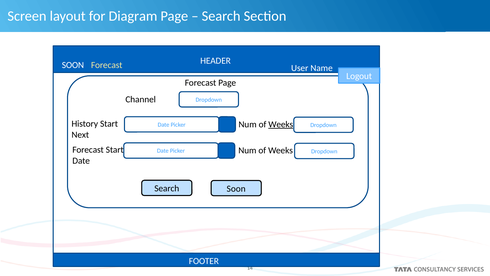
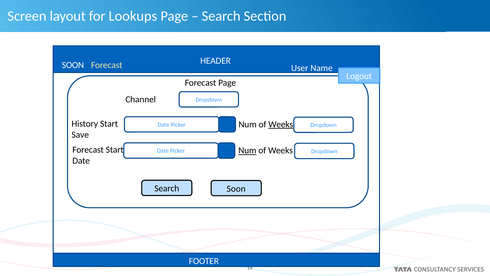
Diagram: Diagram -> Lookups
Next: Next -> Save
Num at (247, 150) underline: none -> present
